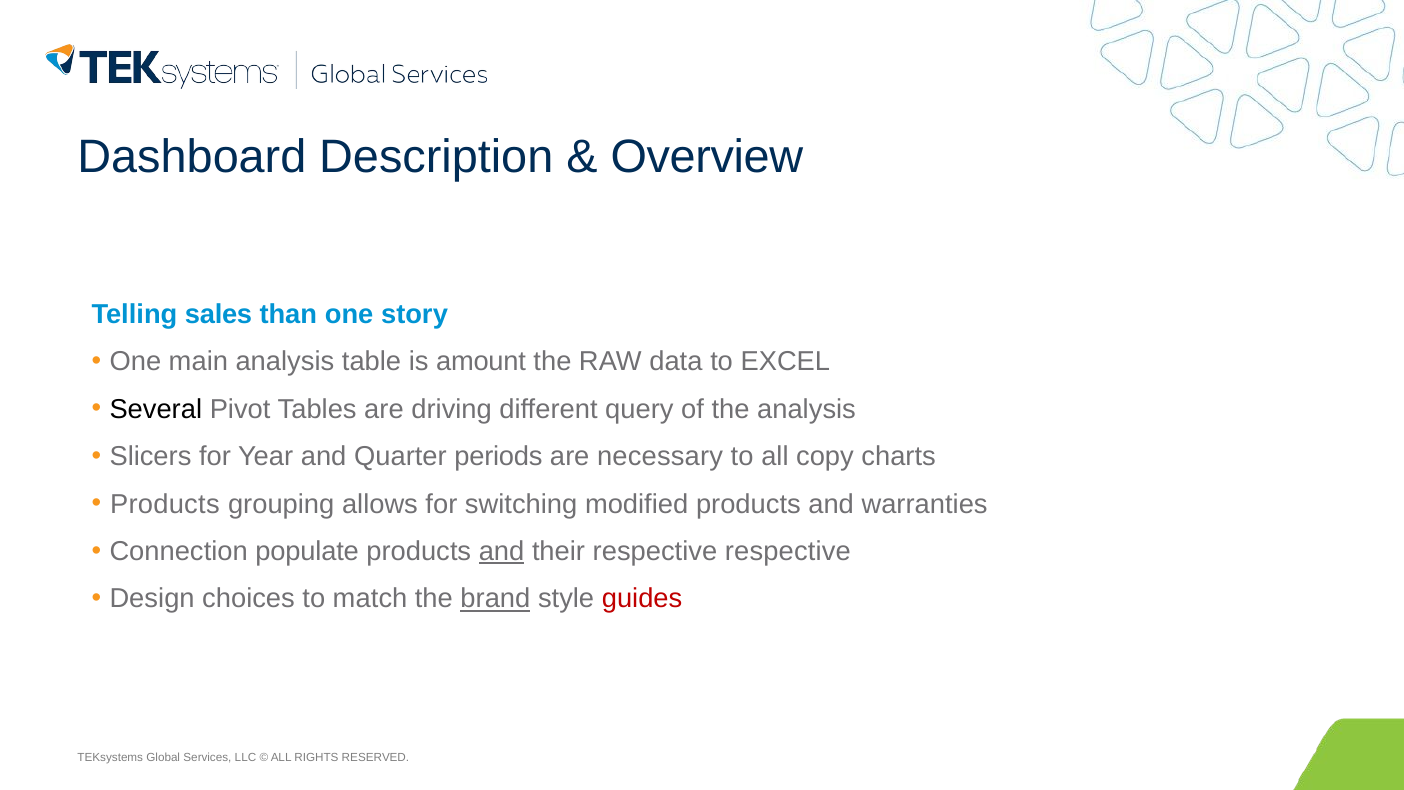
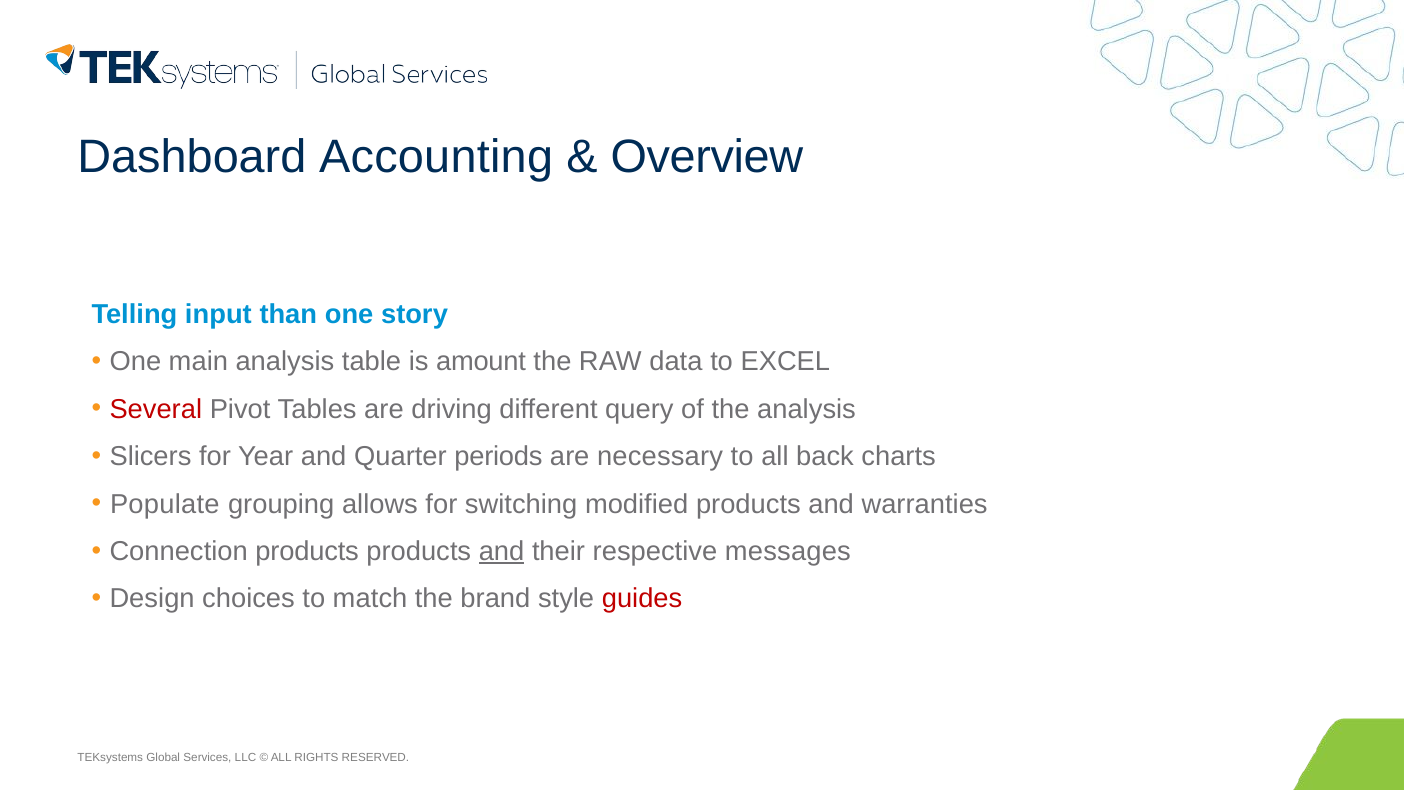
Description: Description -> Accounting
sales: sales -> input
Several colour: black -> red
copy: copy -> back
Products at (165, 504): Products -> Populate
Connection populate: populate -> products
respective respective: respective -> messages
brand underline: present -> none
